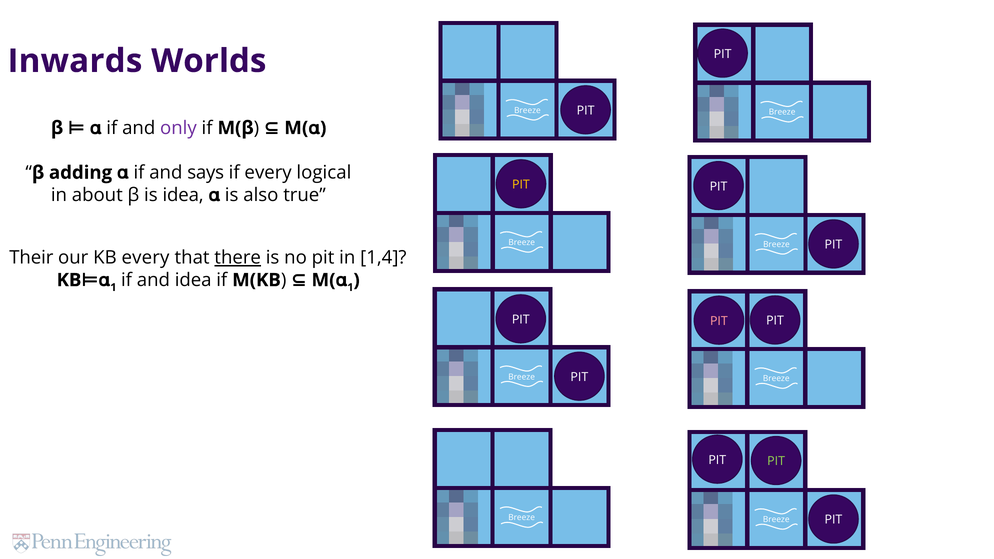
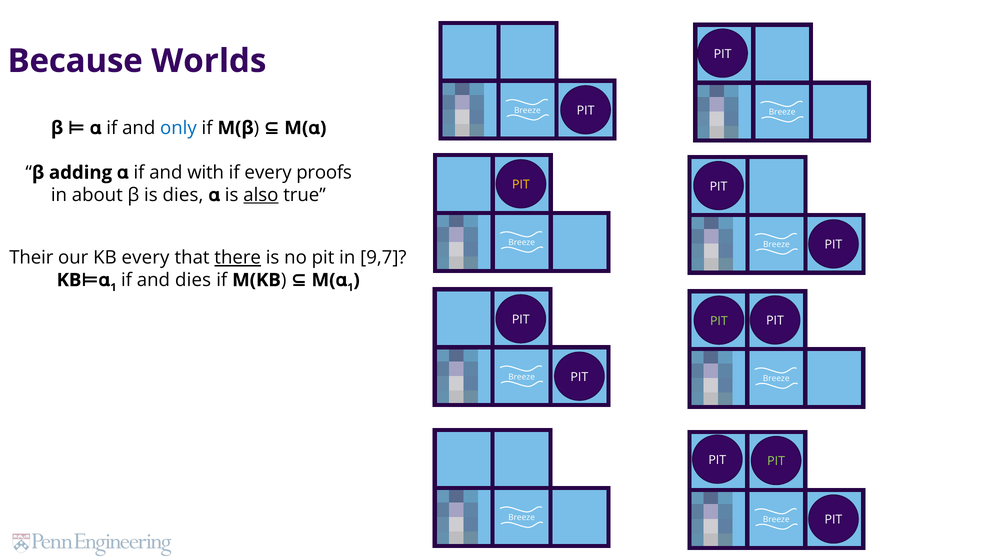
Inwards: Inwards -> Because
only colour: purple -> blue
says: says -> with
logical: logical -> proofs
is idea: idea -> dies
also underline: none -> present
1,4: 1,4 -> 9,7
and idea: idea -> dies
PIT at (719, 321) colour: pink -> light green
